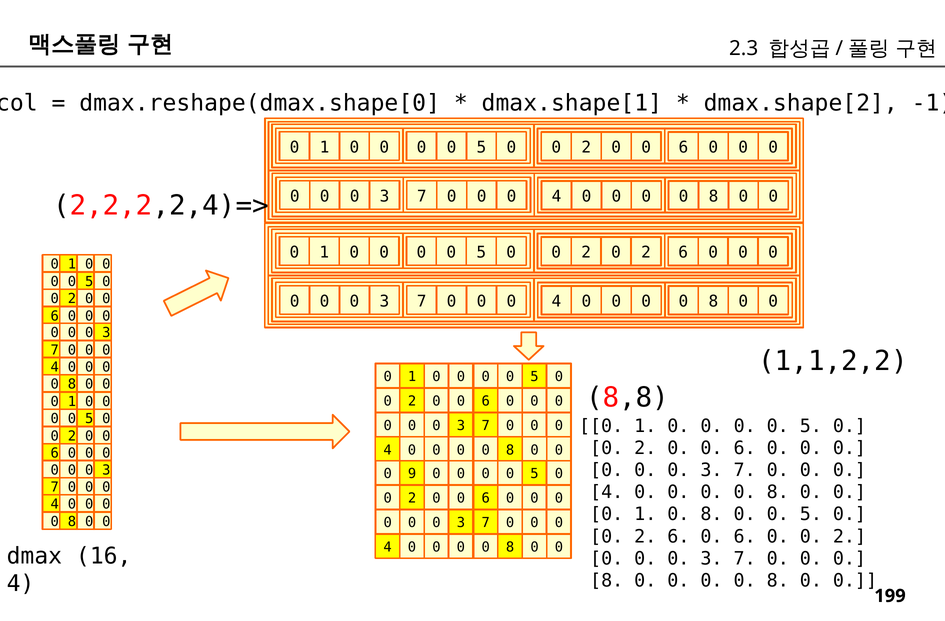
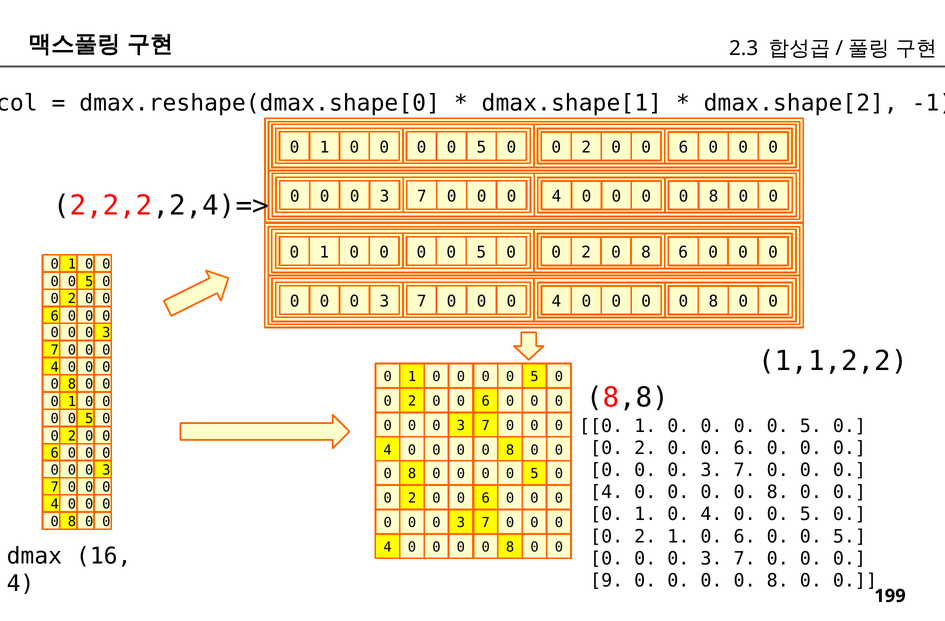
2 0 2: 2 -> 8
9 at (412, 474): 9 -> 8
1 0 8: 8 -> 4
6 at (678, 536): 6 -> 1
6 0 0 2: 2 -> 5
8 at (607, 580): 8 -> 9
